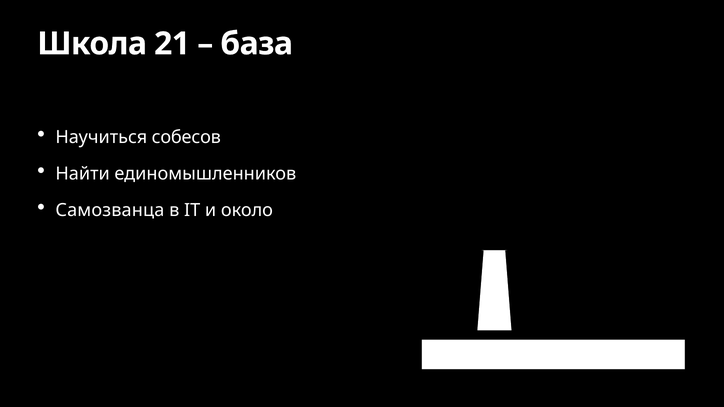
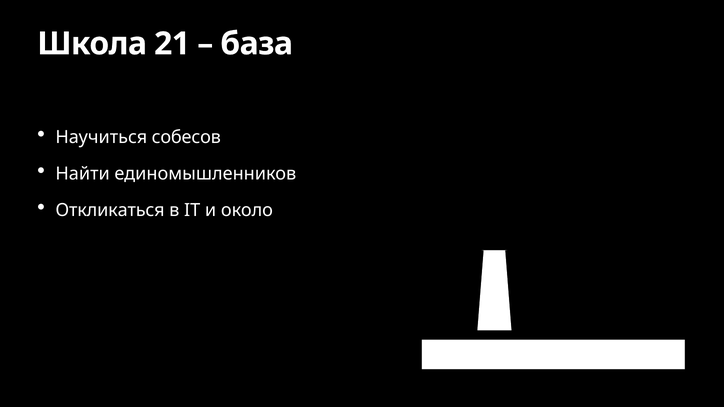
Самозванца: Самозванца -> Откликаться
